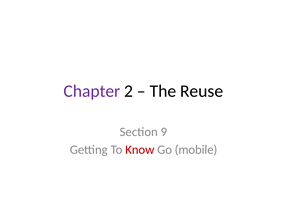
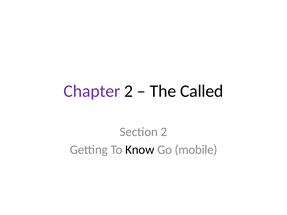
Reuse: Reuse -> Called
Section 9: 9 -> 2
Know colour: red -> black
